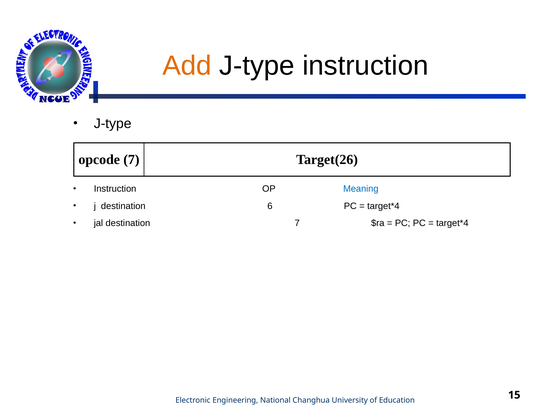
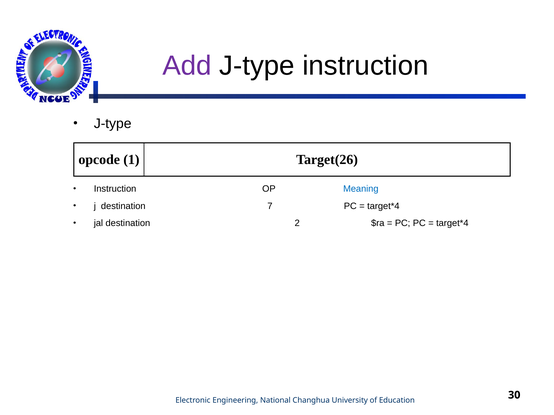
Add colour: orange -> purple
opcode 7: 7 -> 1
6: 6 -> 7
destination 7: 7 -> 2
15: 15 -> 30
